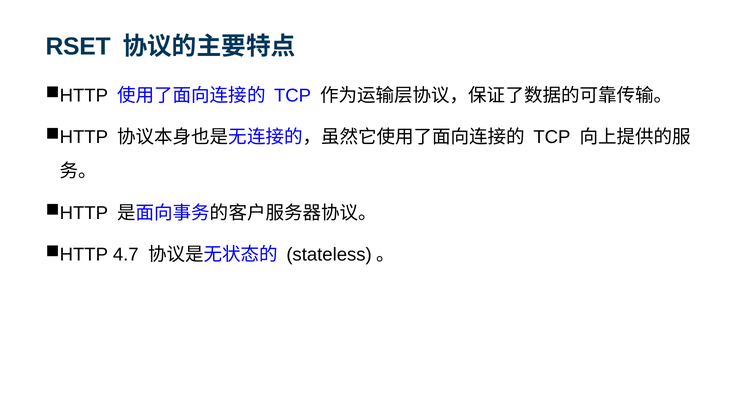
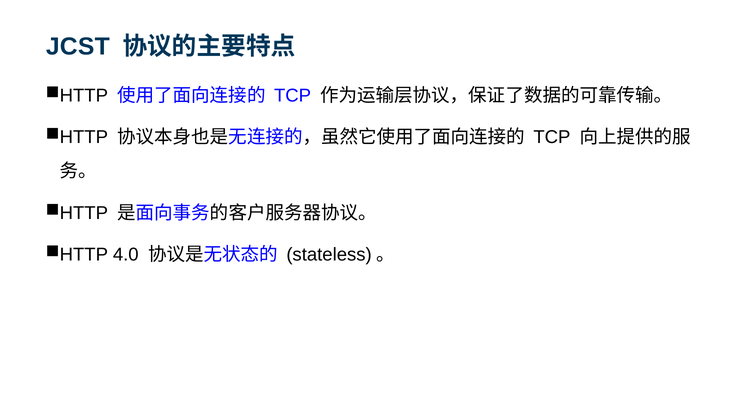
RSET: RSET -> JCST
4.7: 4.7 -> 4.0
